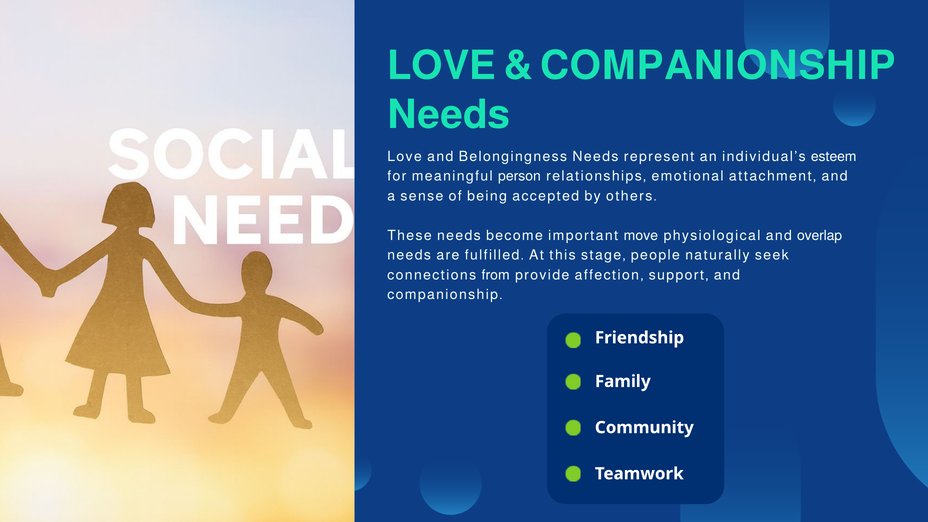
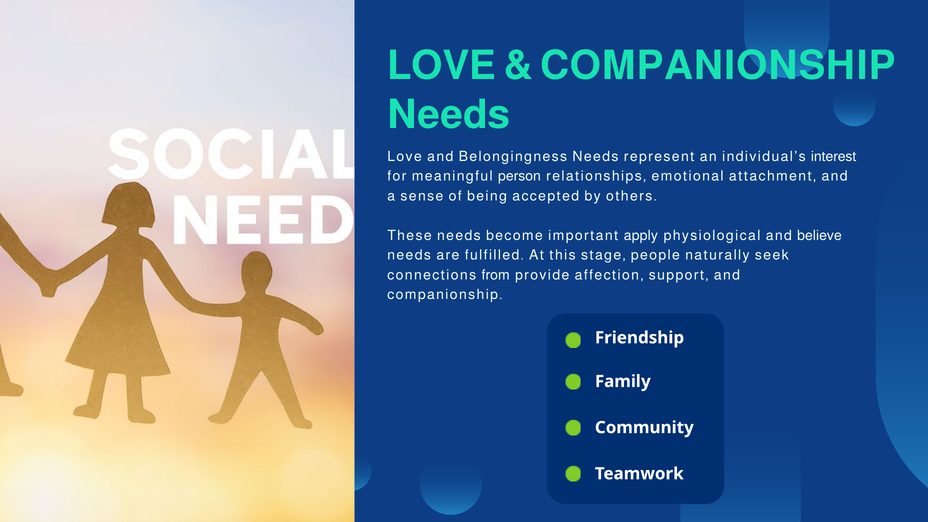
esteem: esteem -> interest
move: move -> apply
overlap: overlap -> believe
